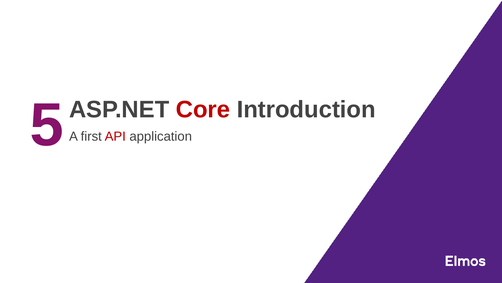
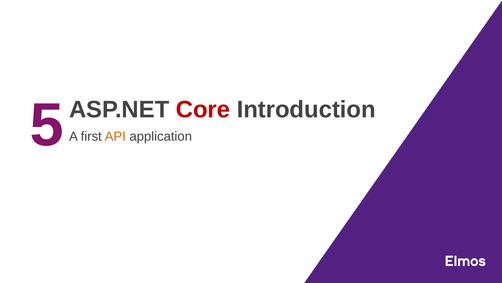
API colour: red -> orange
